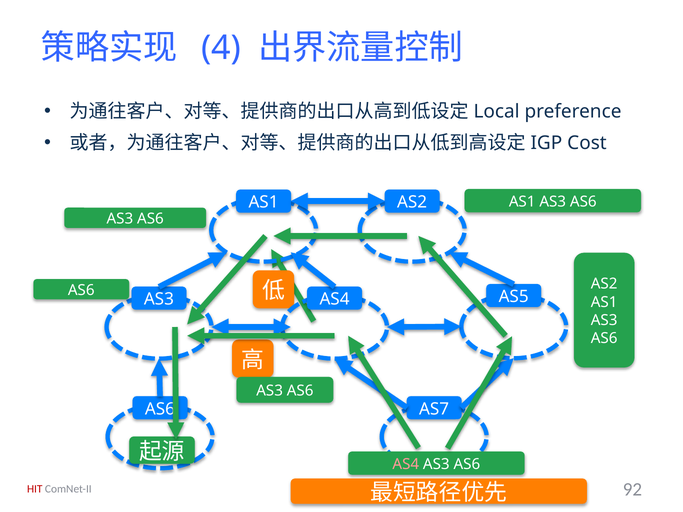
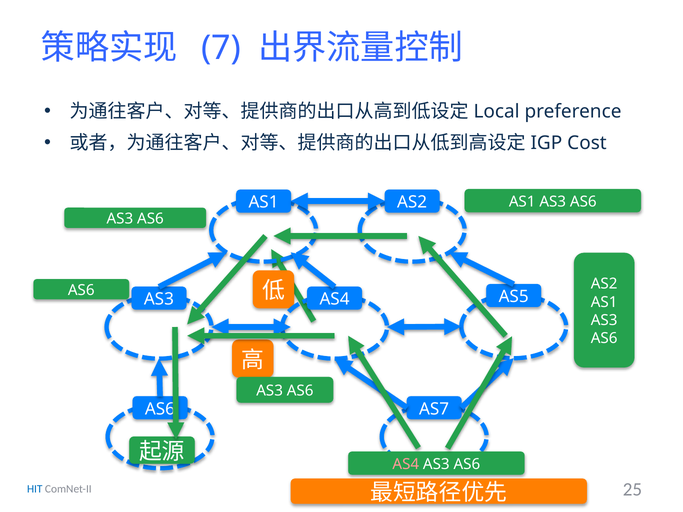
4: 4 -> 7
HIT colour: red -> blue
92: 92 -> 25
